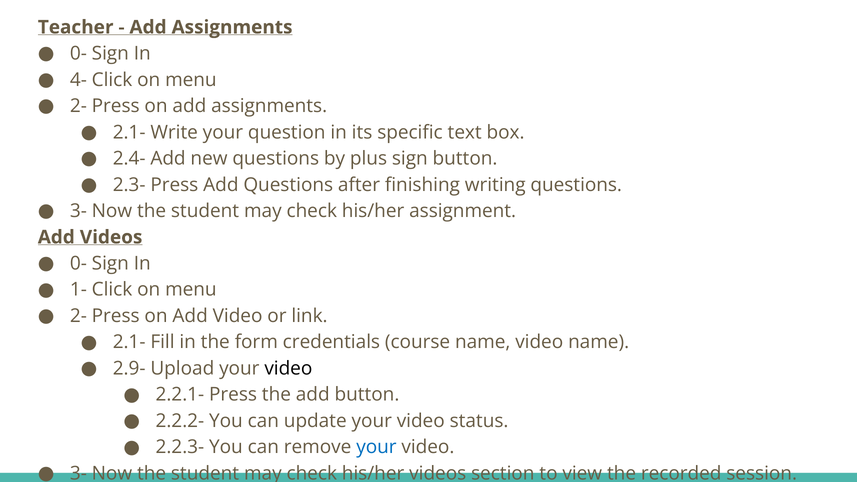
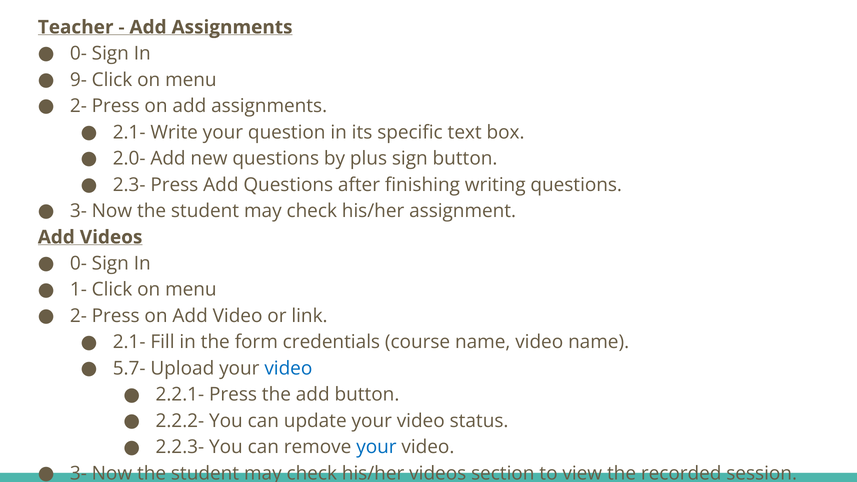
4-: 4- -> 9-
2.4-: 2.4- -> 2.0-
2.9-: 2.9- -> 5.7-
video at (288, 369) colour: black -> blue
